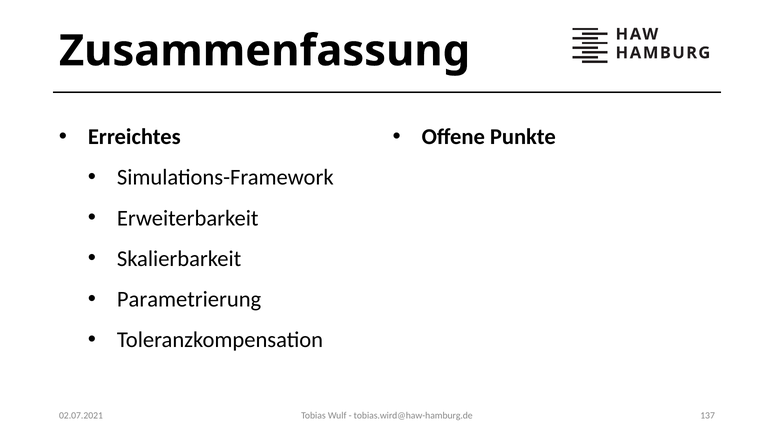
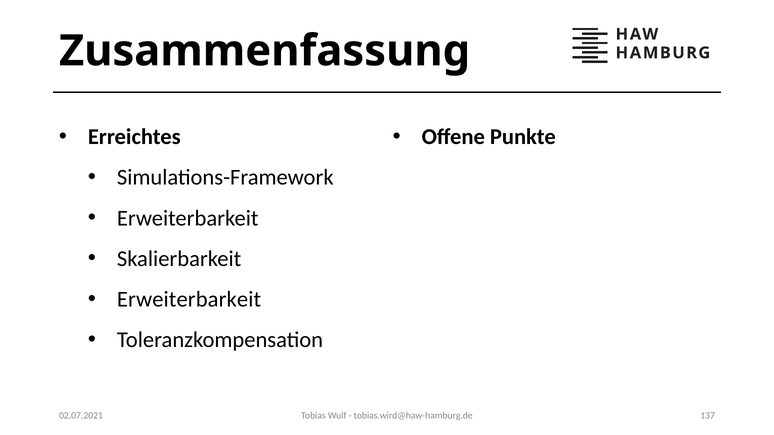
Parametrierung at (189, 300): Parametrierung -> Erweiterbarkeit
